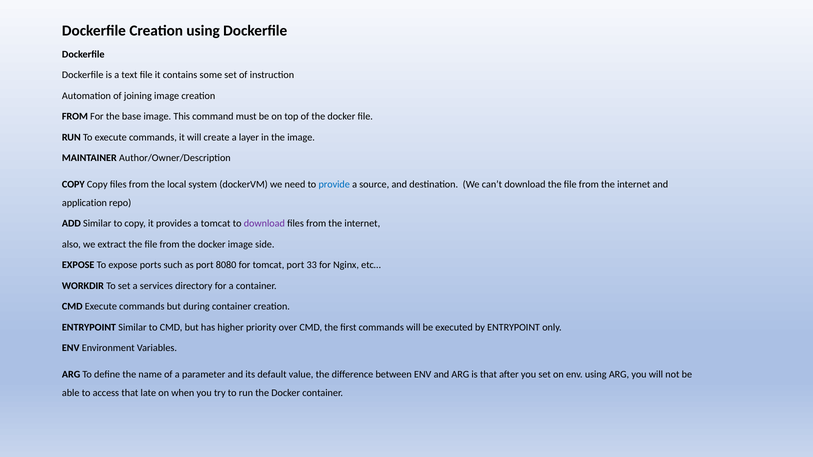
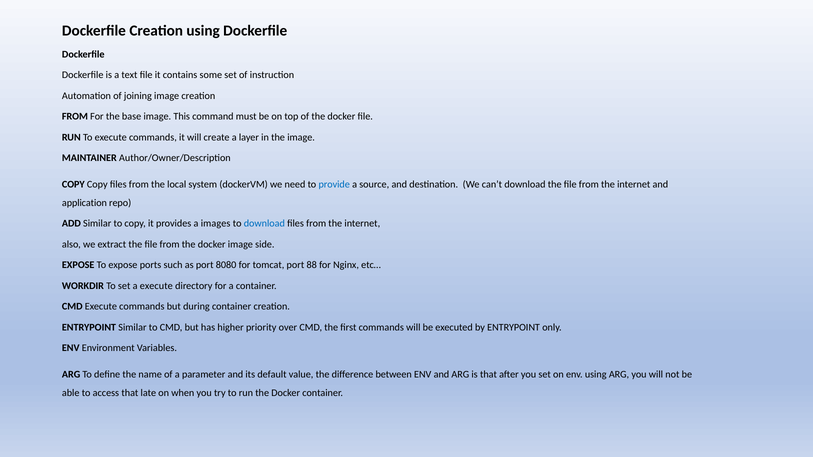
a tomcat: tomcat -> images
download at (264, 224) colour: purple -> blue
33: 33 -> 88
a services: services -> execute
